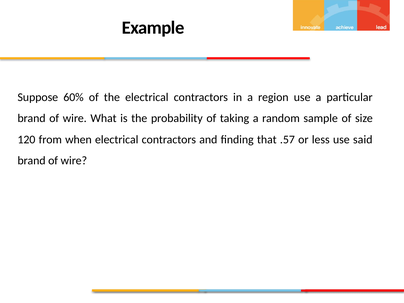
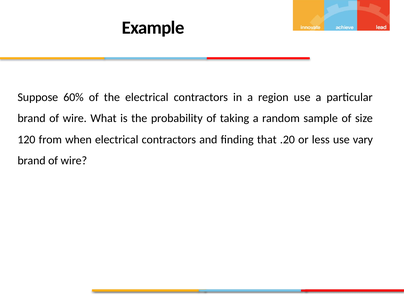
.57: .57 -> .20
said: said -> vary
